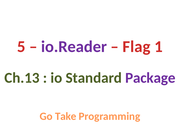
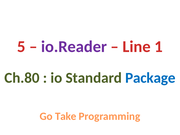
Flag: Flag -> Line
Ch.13: Ch.13 -> Ch.80
Package colour: purple -> blue
